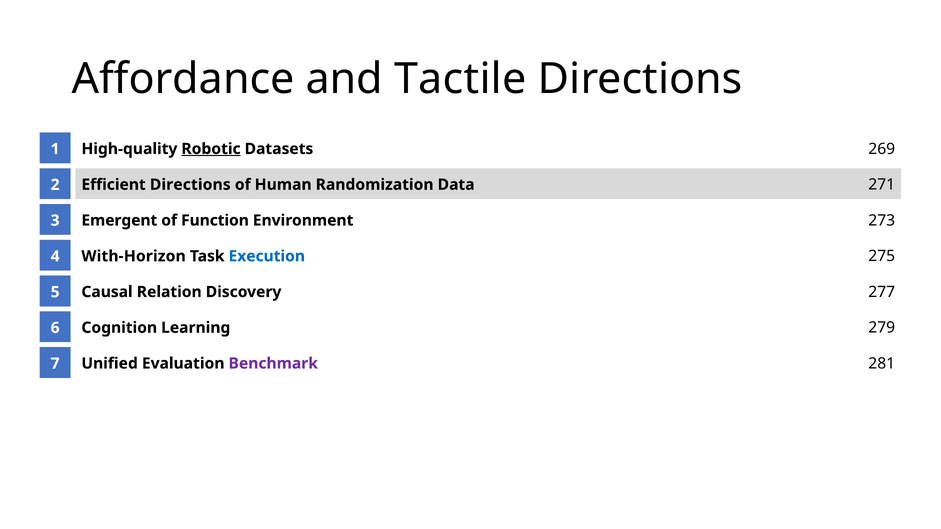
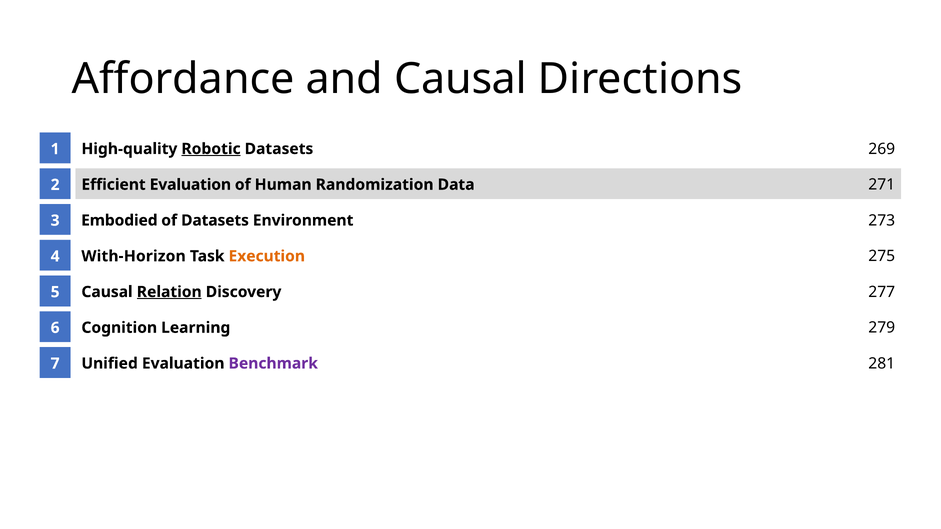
and Tactile: Tactile -> Causal
Efficient Directions: Directions -> Evaluation
Emergent: Emergent -> Embodied
of Function: Function -> Datasets
Execution colour: blue -> orange
Relation underline: none -> present
